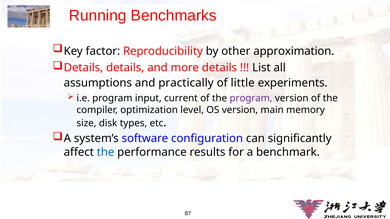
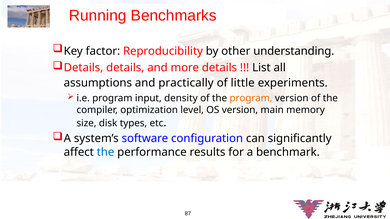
approximation: approximation -> understanding
current: current -> density
program at (251, 98) colour: purple -> orange
